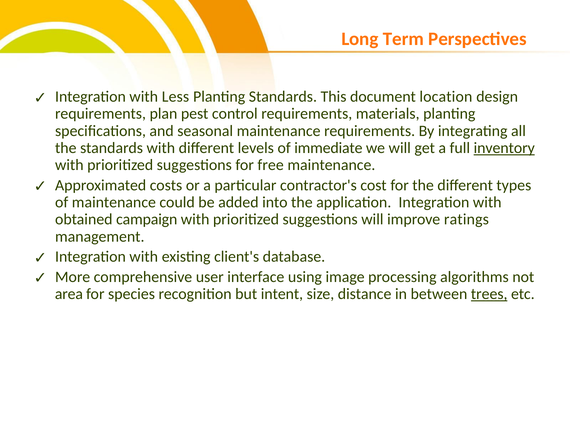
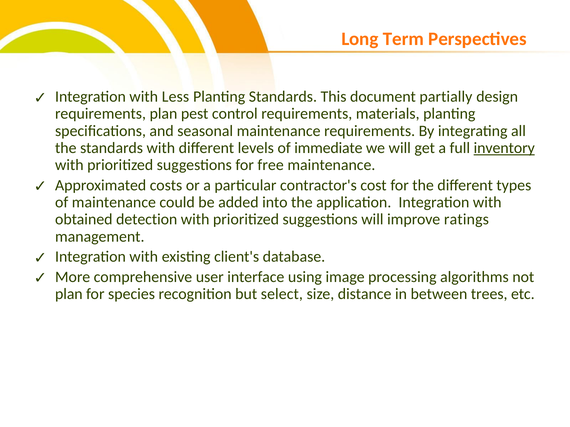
location: location -> partially
campaign: campaign -> detection
area at (69, 294): area -> plan
intent: intent -> select
trees underline: present -> none
